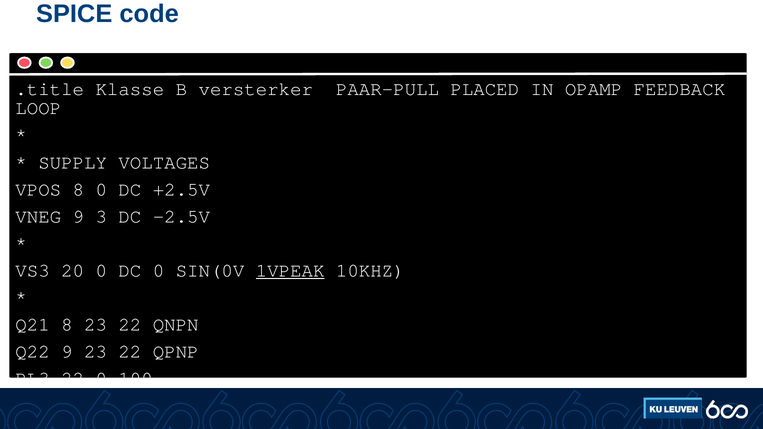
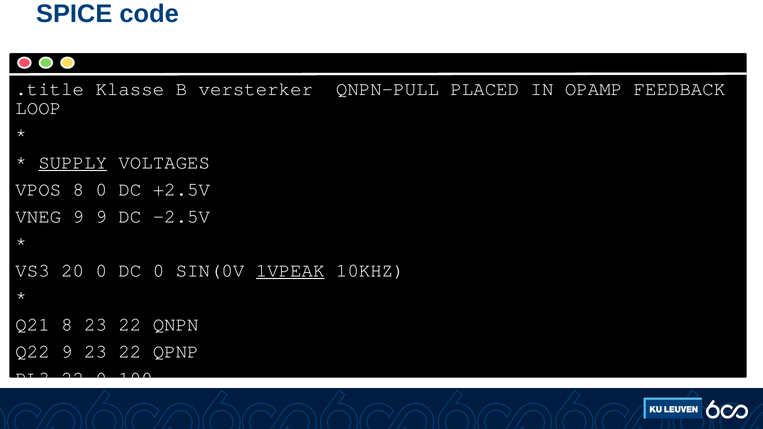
PAAR-PULL: PAAR-PULL -> QNPN-PULL
SUPPLY underline: none -> present
9 3: 3 -> 9
